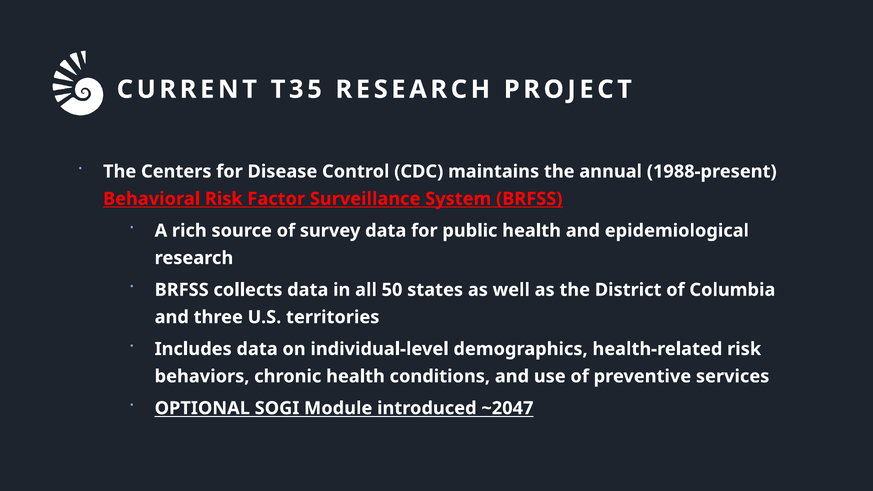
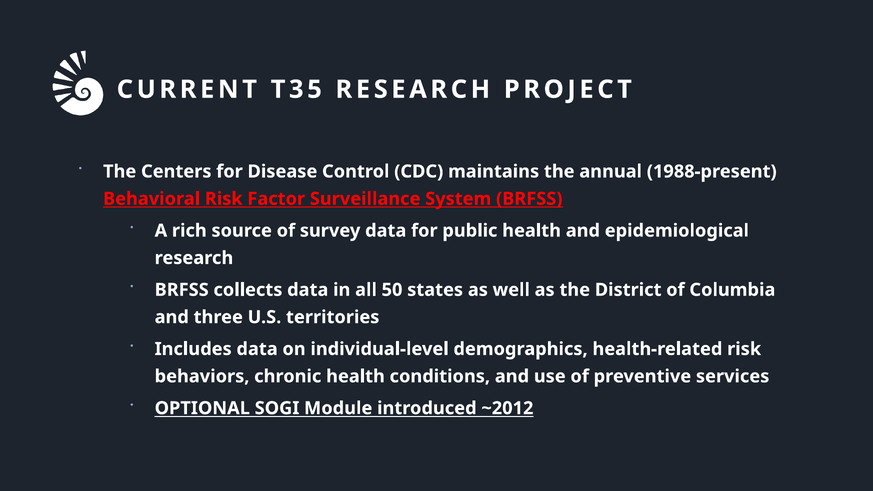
~2047: ~2047 -> ~2012
